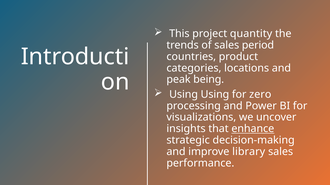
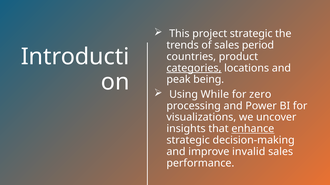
project quantity: quantity -> strategic
categories underline: none -> present
Using Using: Using -> While
library: library -> invalid
